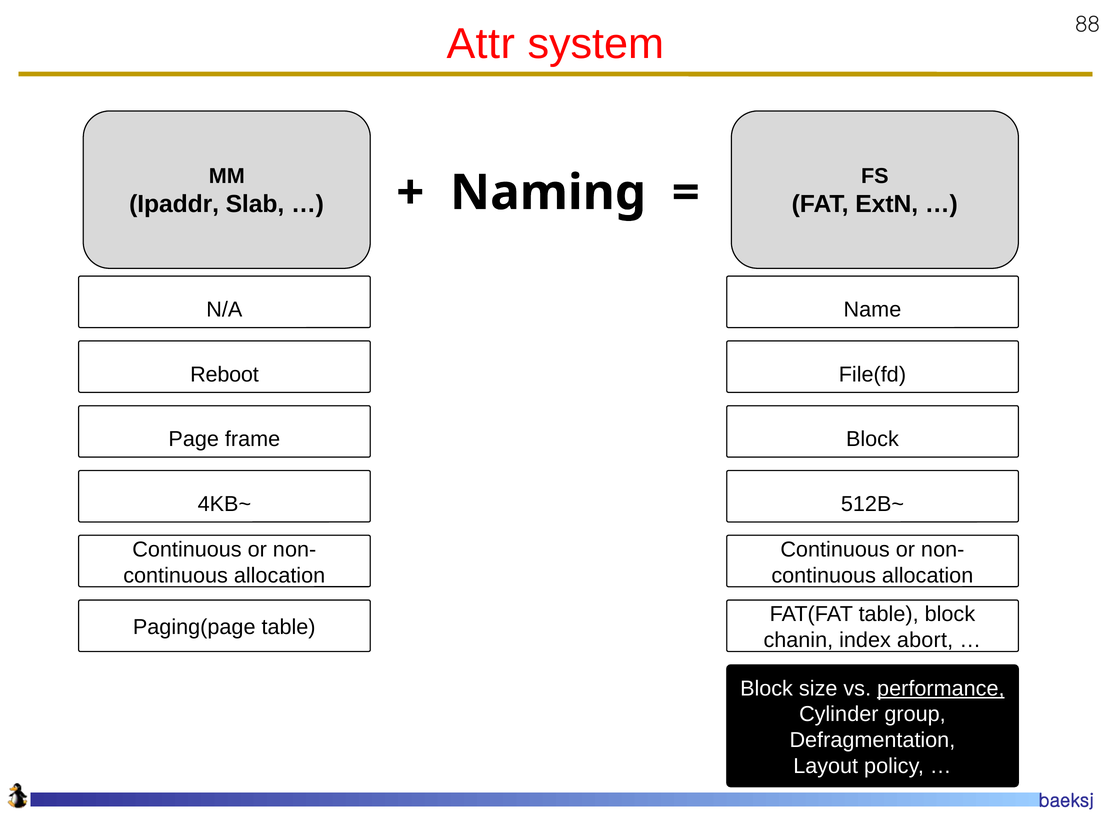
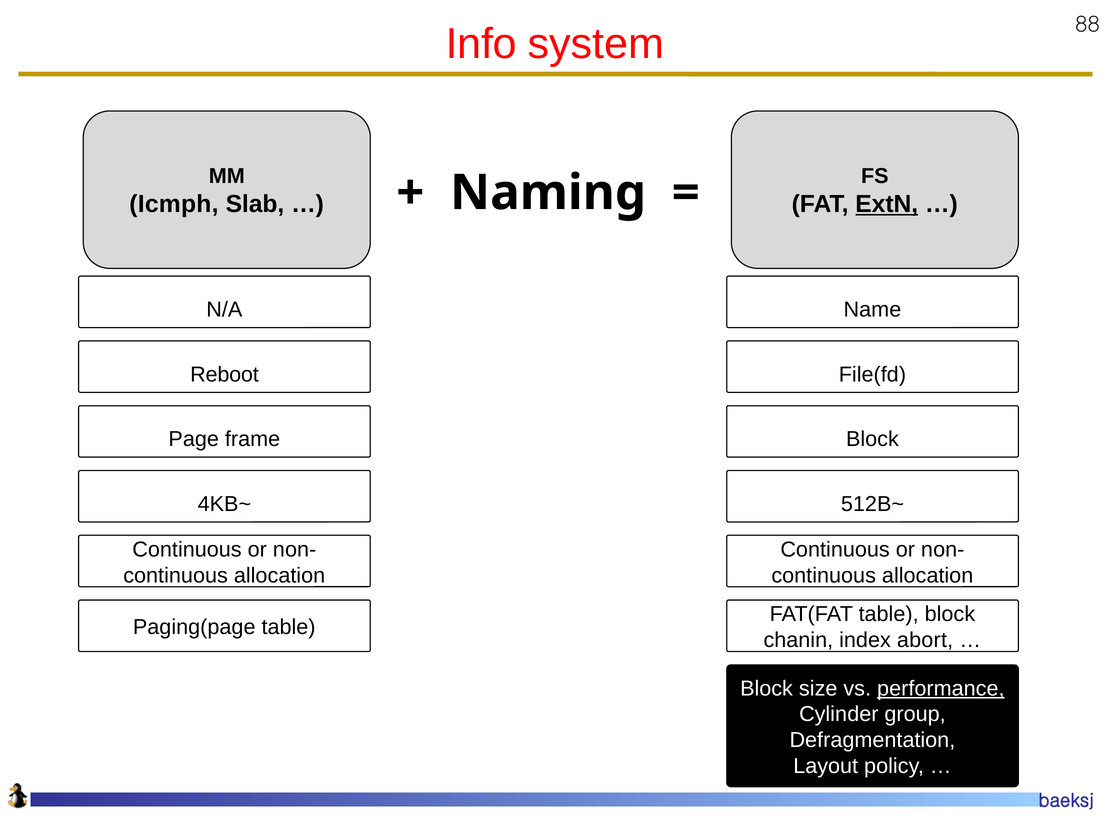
Attr: Attr -> Info
Ipaddr: Ipaddr -> Icmph
ExtN underline: none -> present
